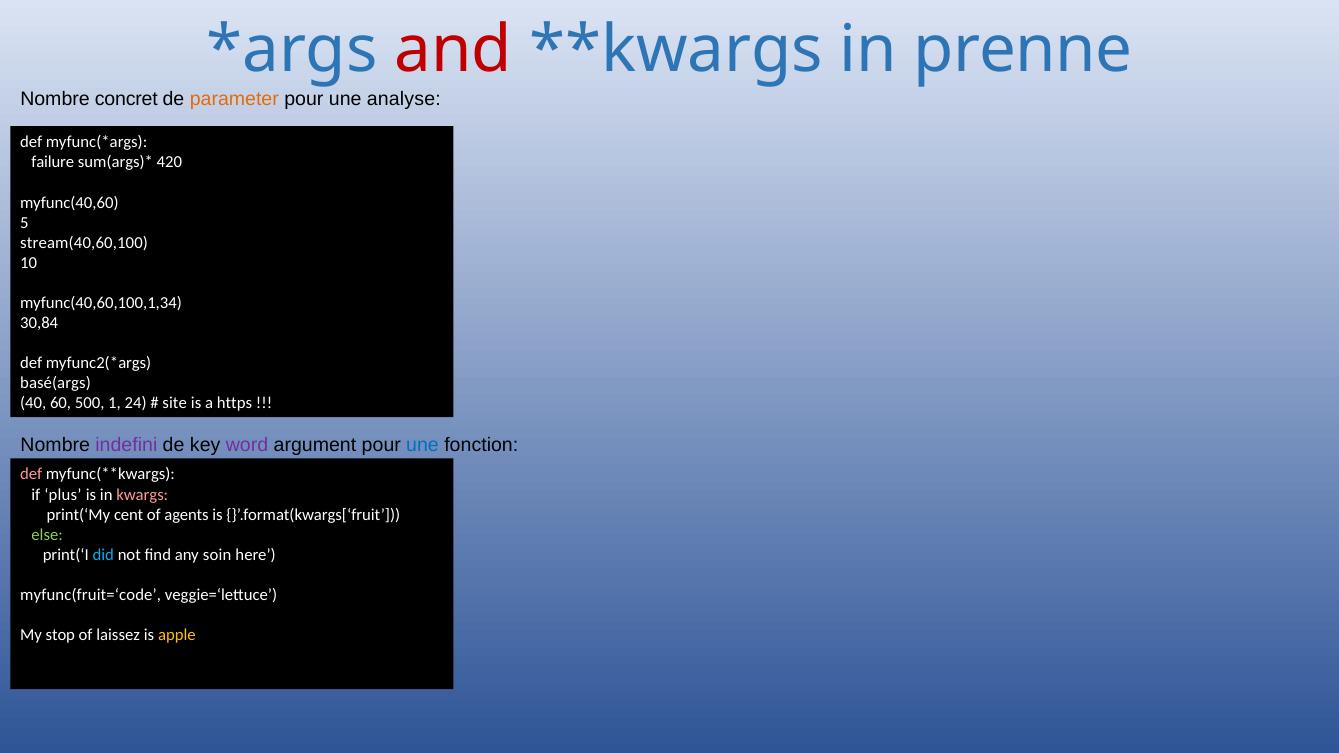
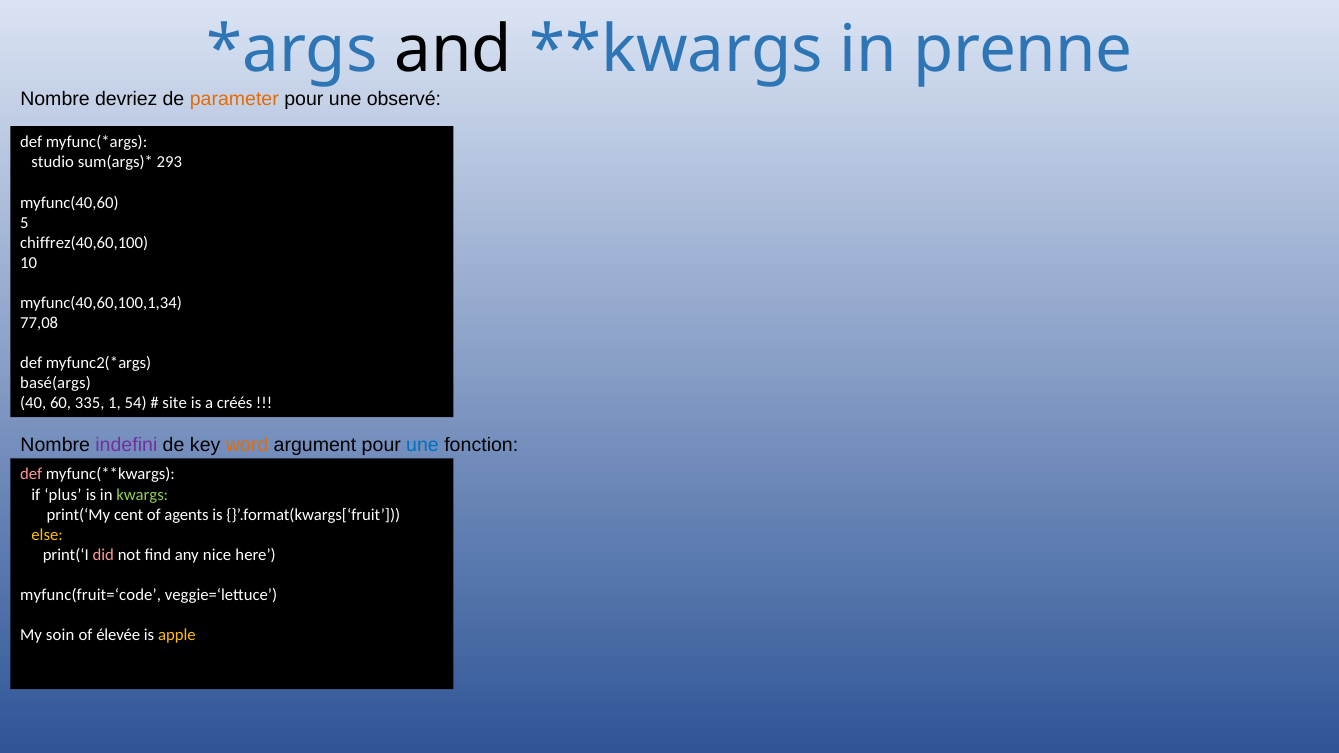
and colour: red -> black
concret: concret -> devriez
analyse: analyse -> observé
failure: failure -> studio
420: 420 -> 293
stream(40,60,100: stream(40,60,100 -> chiffrez(40,60,100
30,84: 30,84 -> 77,08
500: 500 -> 335
24: 24 -> 54
https: https -> créés
word colour: purple -> orange
kwargs colour: pink -> light green
else colour: light green -> yellow
did colour: light blue -> pink
soin: soin -> nice
stop: stop -> soin
laissez: laissez -> élevée
